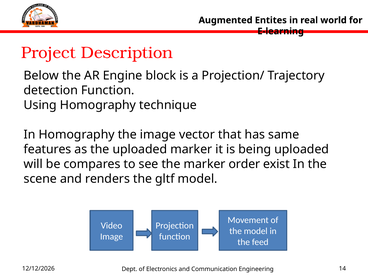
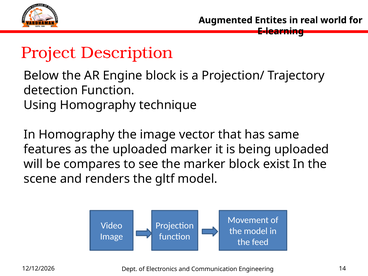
marker order: order -> block
